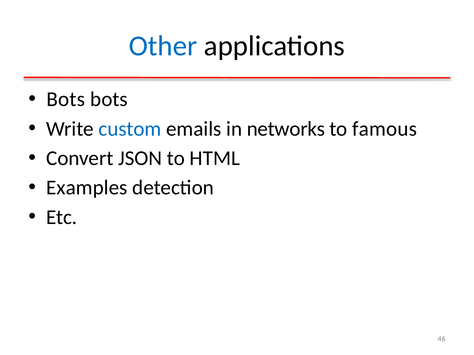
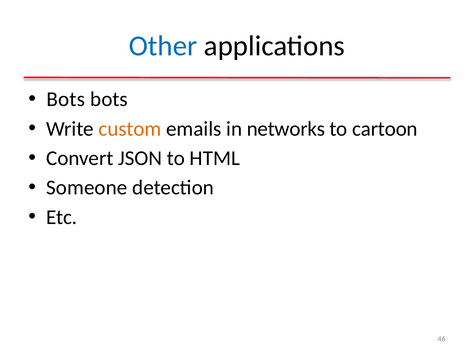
custom colour: blue -> orange
famous: famous -> cartoon
Examples: Examples -> Someone
